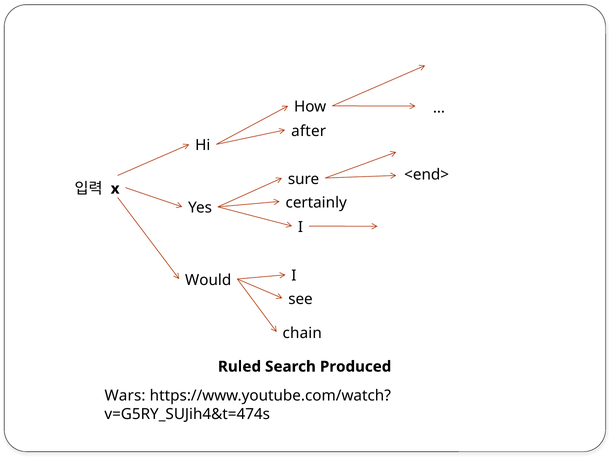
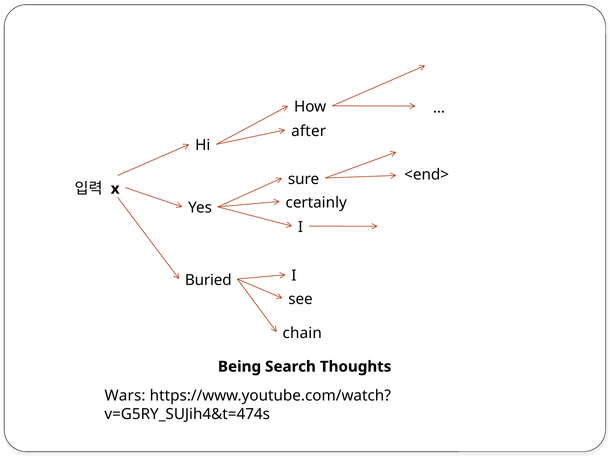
Would: Would -> Buried
Ruled: Ruled -> Being
Produced: Produced -> Thoughts
